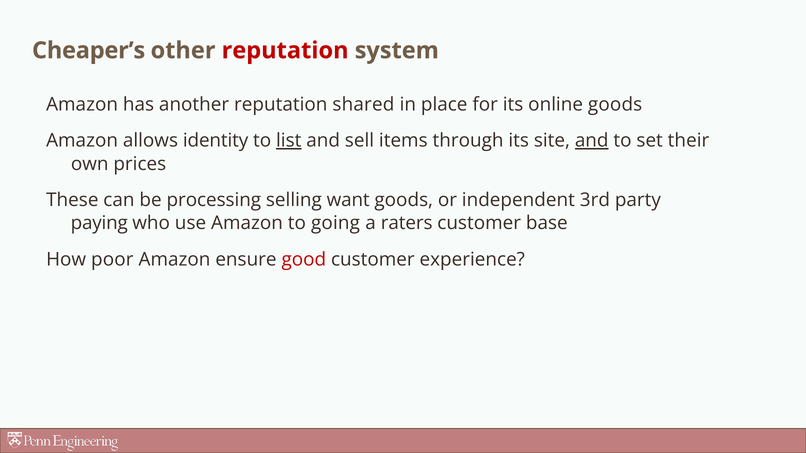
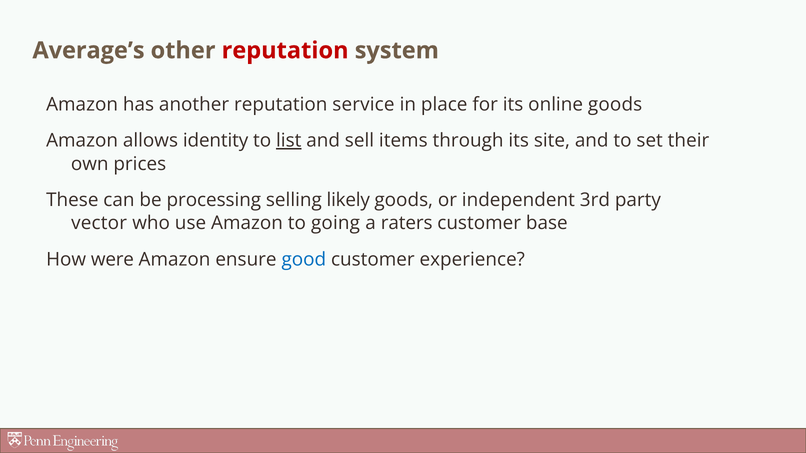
Cheaper’s: Cheaper’s -> Average’s
shared: shared -> service
and at (592, 141) underline: present -> none
want: want -> likely
paying: paying -> vector
poor: poor -> were
good colour: red -> blue
